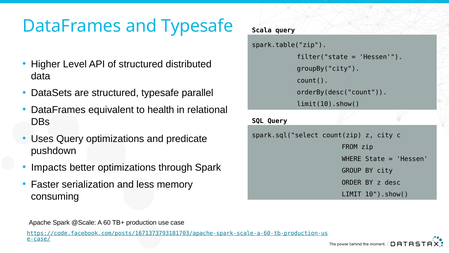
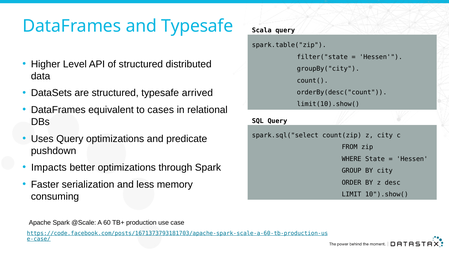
parallel: parallel -> arrived
health: health -> cases
